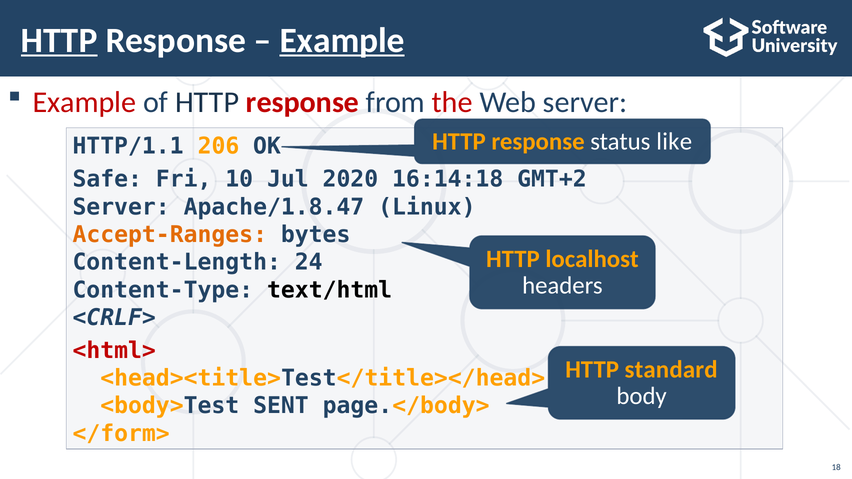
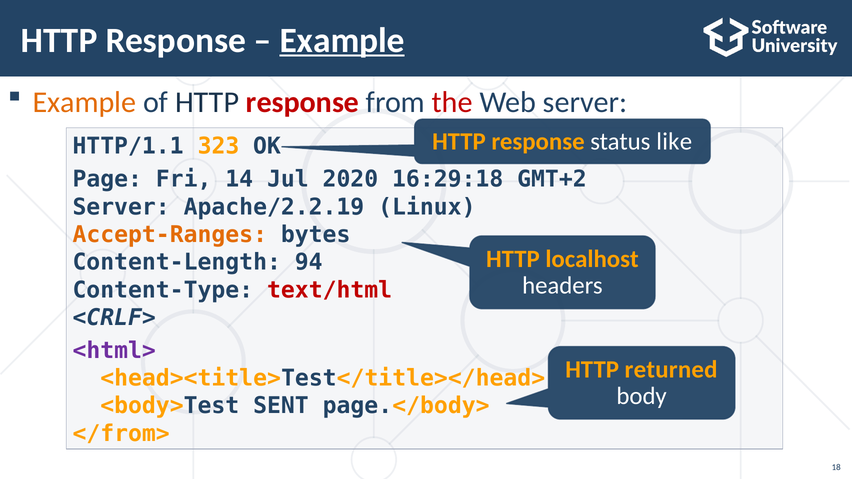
HTTP at (59, 40) underline: present -> none
Example at (85, 102) colour: red -> orange
206: 206 -> 323
Safe: Safe -> Page
10: 10 -> 14
16:14:18: 16:14:18 -> 16:29:18
Apache/1.8.47: Apache/1.8.47 -> Apache/2.2.19
24: 24 -> 94
text/html colour: black -> red
<html> colour: red -> purple
standard: standard -> returned
</form>: </form> -> </from>
